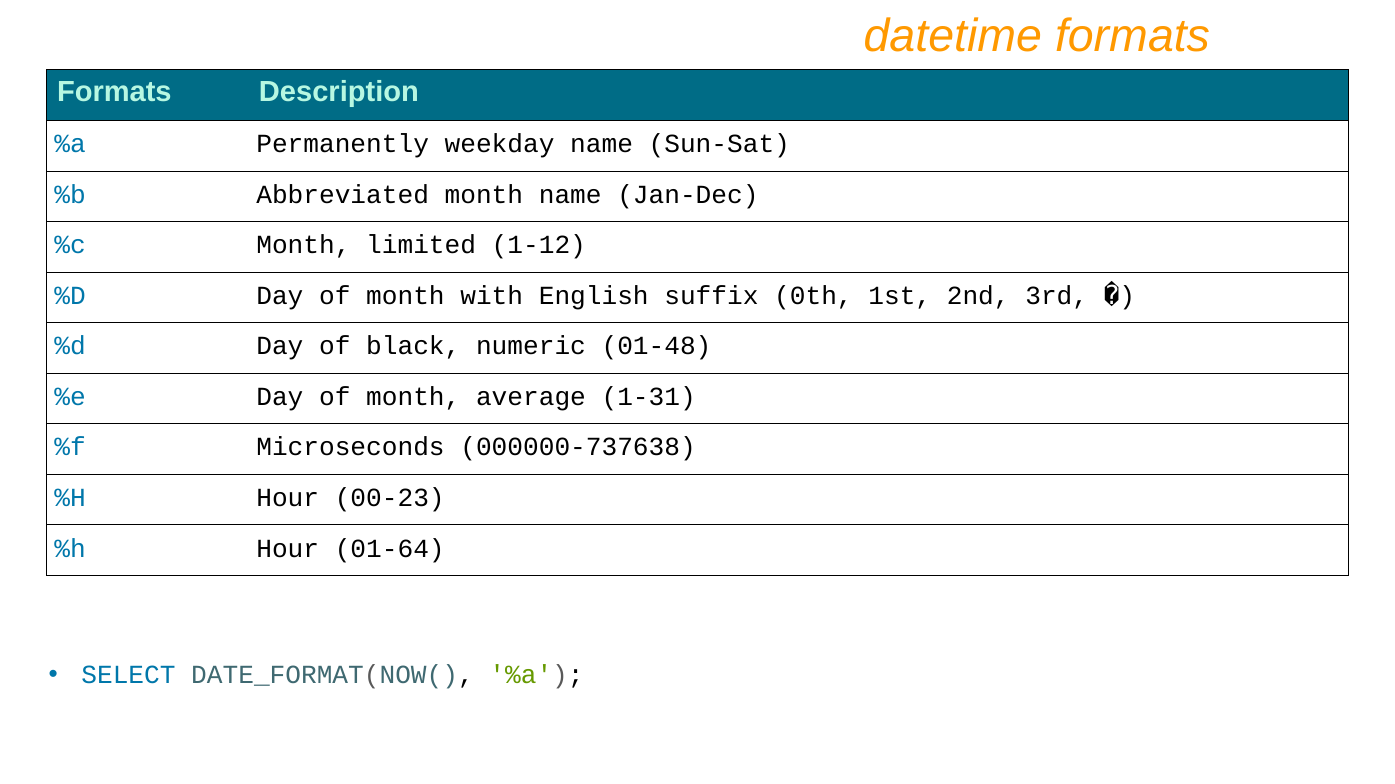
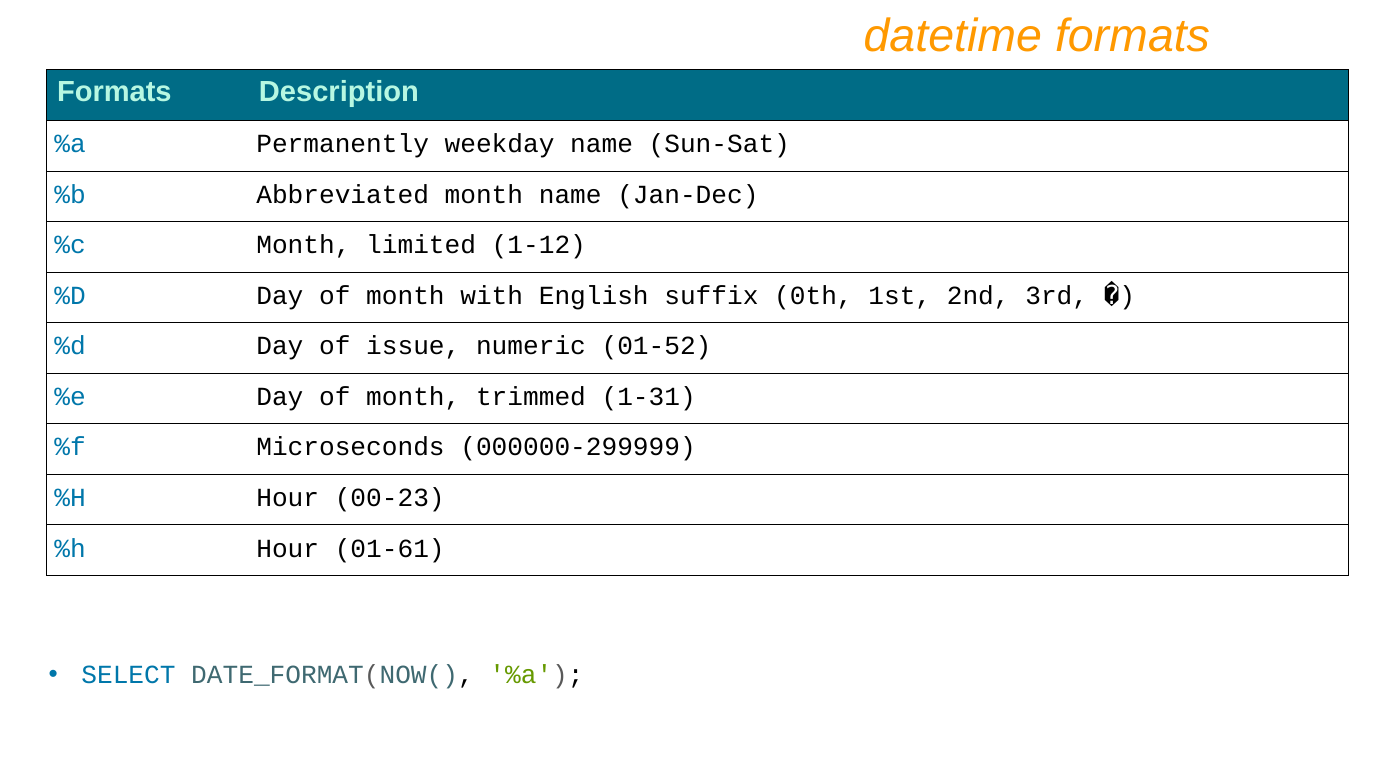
black: black -> issue
01-48: 01-48 -> 01-52
average: average -> trimmed
000000-737638: 000000-737638 -> 000000-299999
01-64: 01-64 -> 01-61
